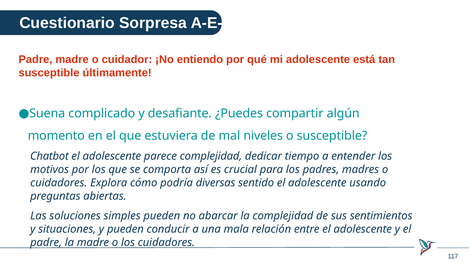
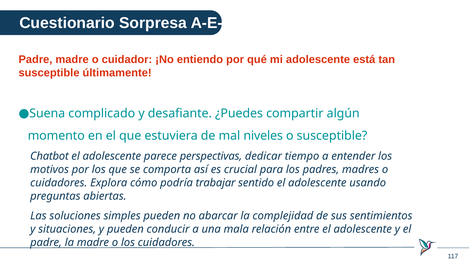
parece complejidad: complejidad -> perspectivas
diversas: diversas -> trabajar
